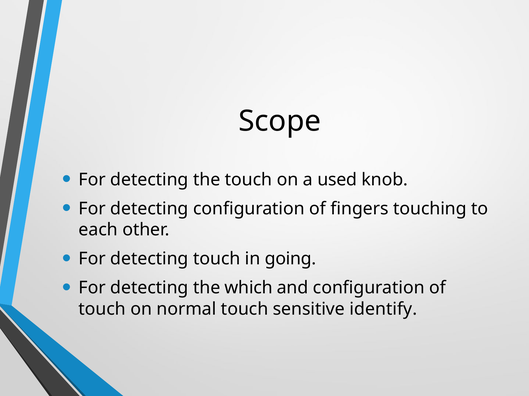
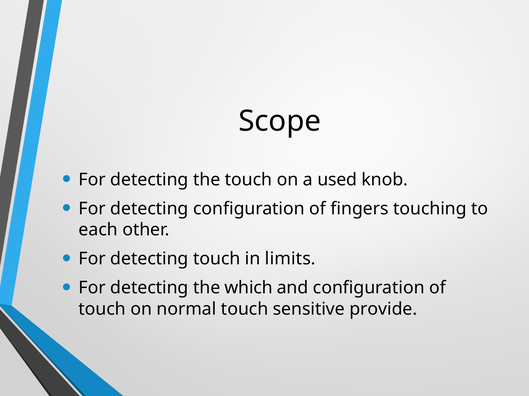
going: going -> limits
identify: identify -> provide
